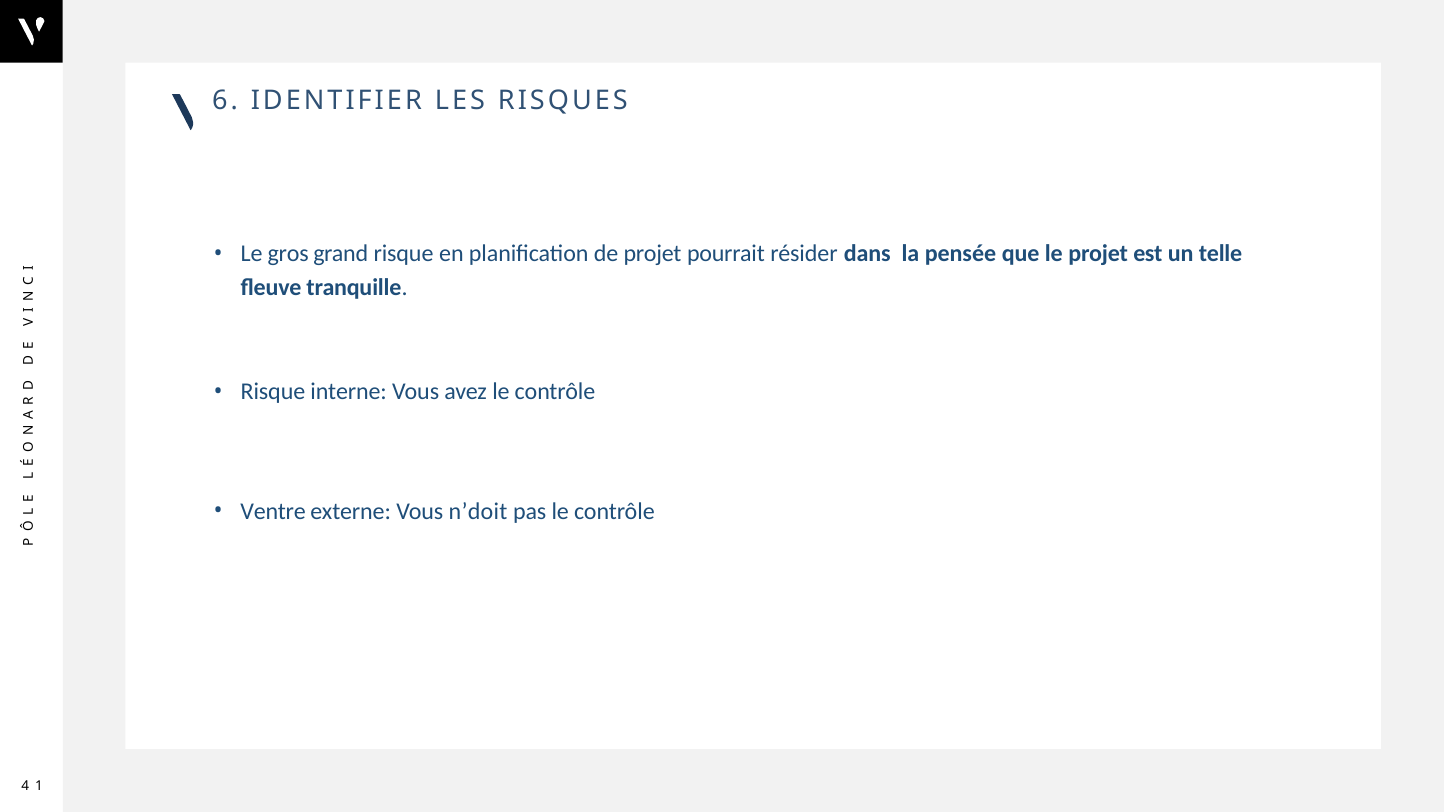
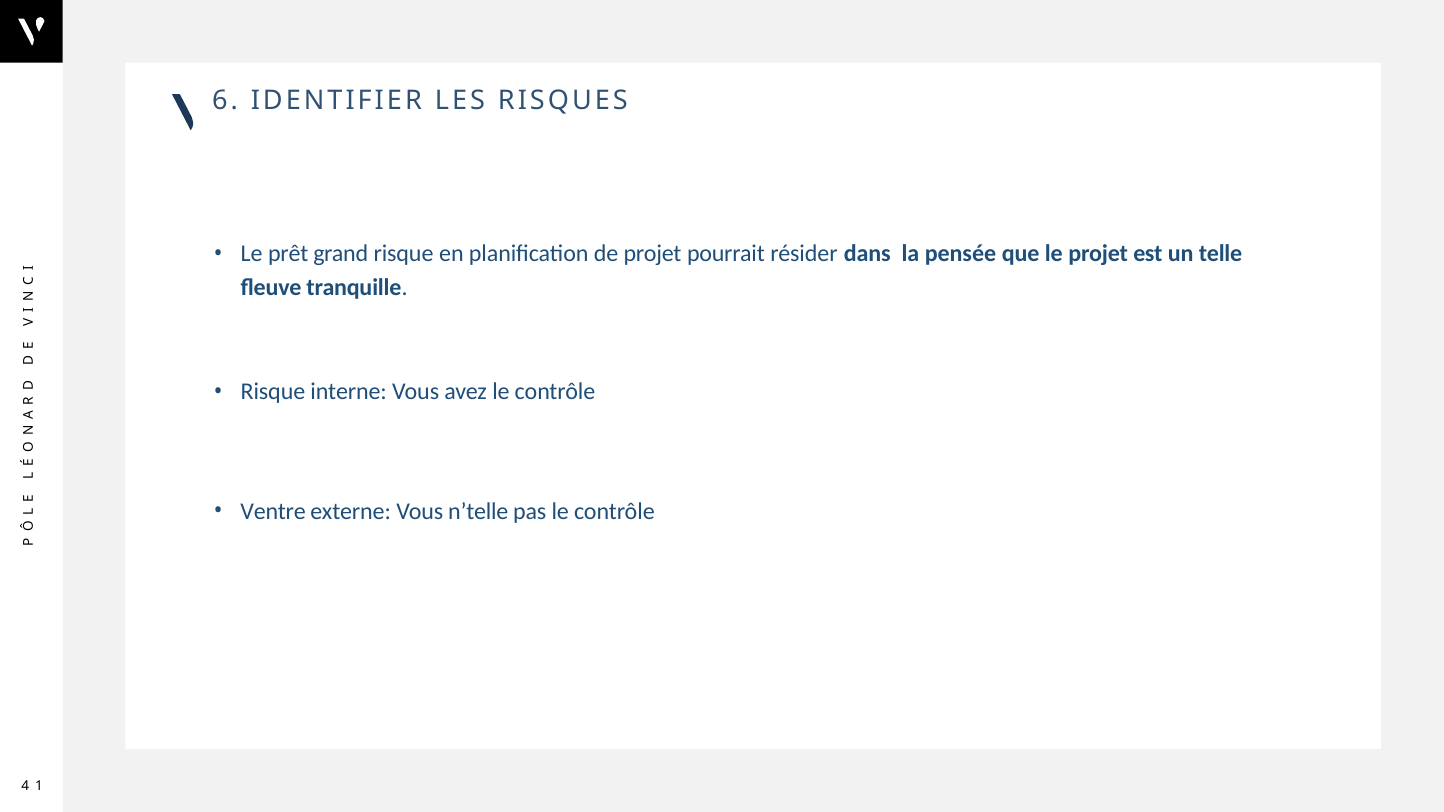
gros: gros -> prêt
n’doit: n’doit -> n’telle
